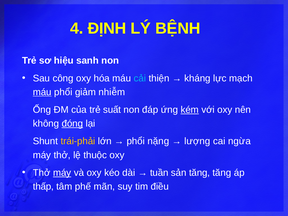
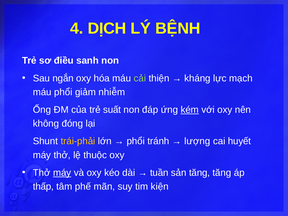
ĐỊNH: ĐỊNH -> DỊCH
hiệu: hiệu -> điều
công: công -> ngắn
cải colour: light blue -> light green
máu at (42, 92) underline: present -> none
đóng underline: present -> none
nặng: nặng -> tránh
ngừa: ngừa -> huyết
điều: điều -> kiện
